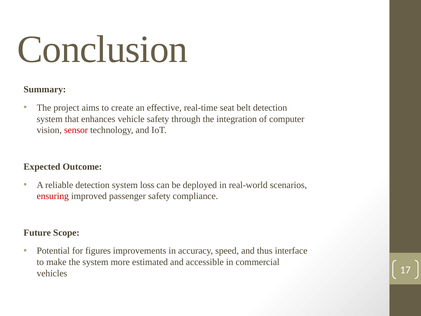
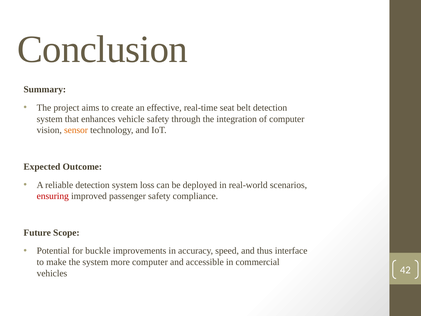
sensor colour: red -> orange
figures: figures -> buckle
more estimated: estimated -> computer
17: 17 -> 42
